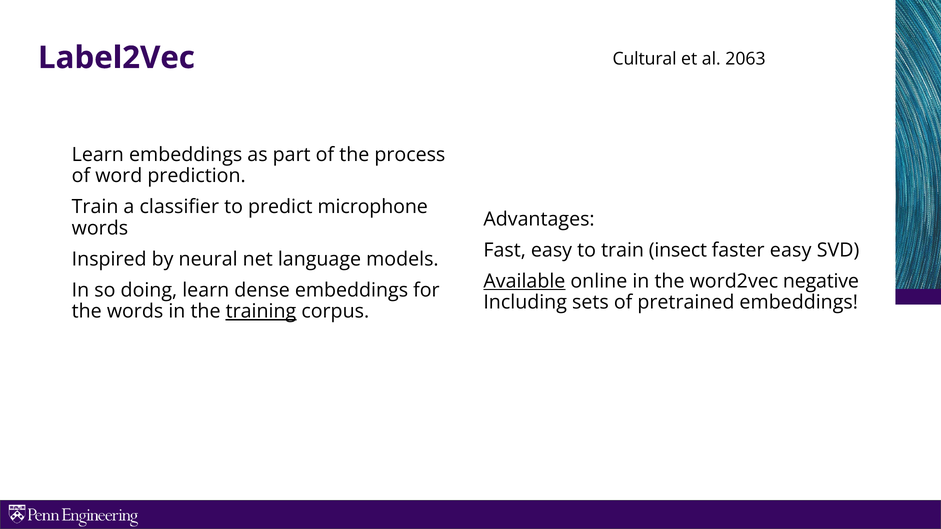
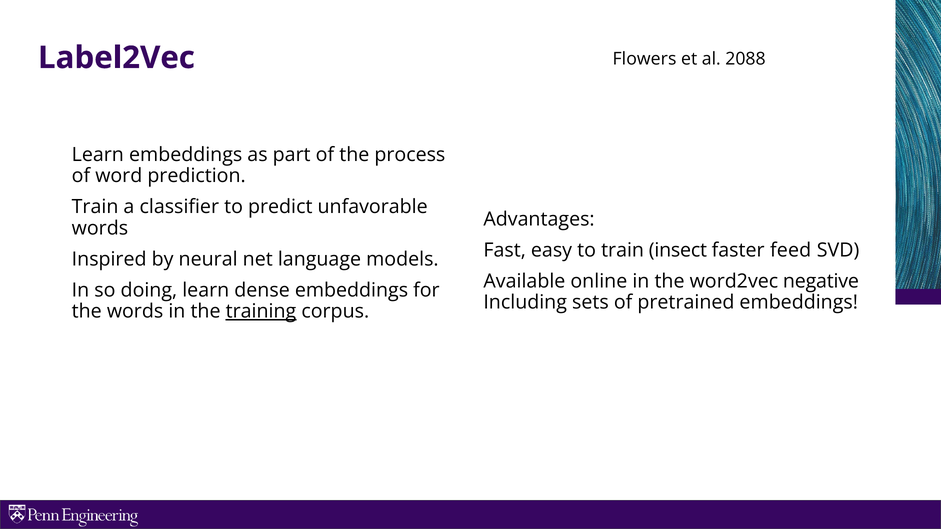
Cultural: Cultural -> Flowers
2063: 2063 -> 2088
microphone: microphone -> unfavorable
faster easy: easy -> feed
Available underline: present -> none
